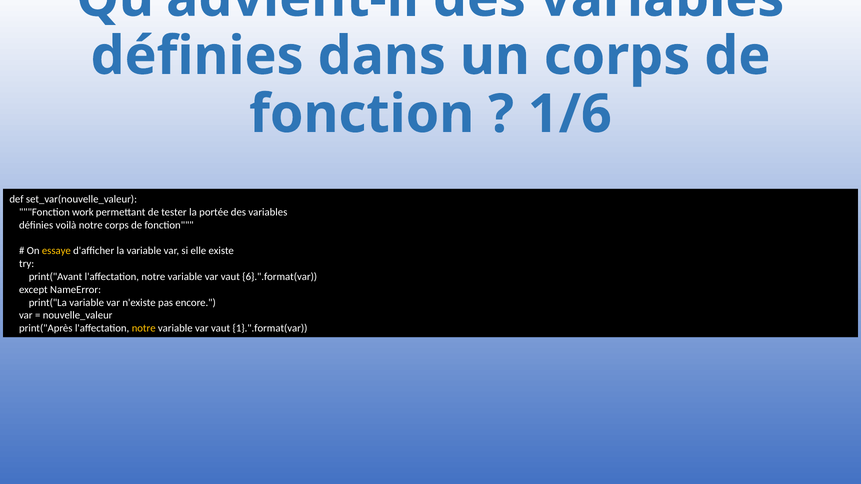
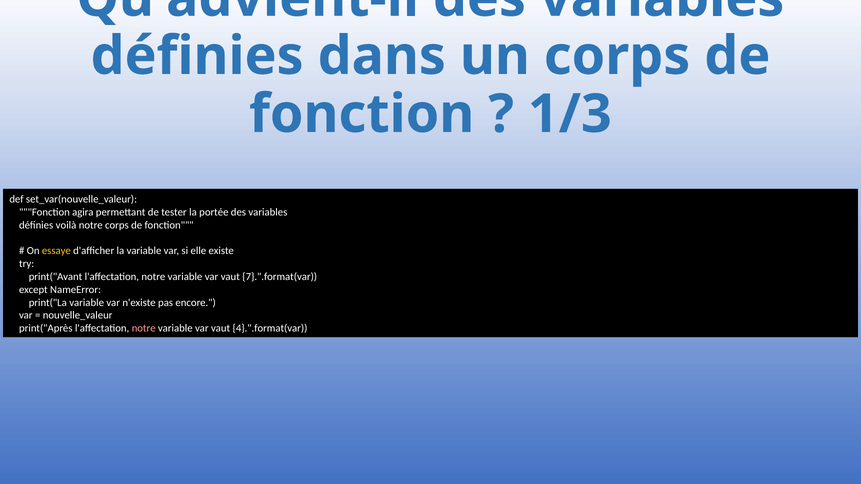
1/6: 1/6 -> 1/3
work: work -> agira
6}.".format(var: 6}.".format(var -> 7}.".format(var
notre at (144, 329) colour: yellow -> pink
1}.".format(var: 1}.".format(var -> 4}.".format(var
